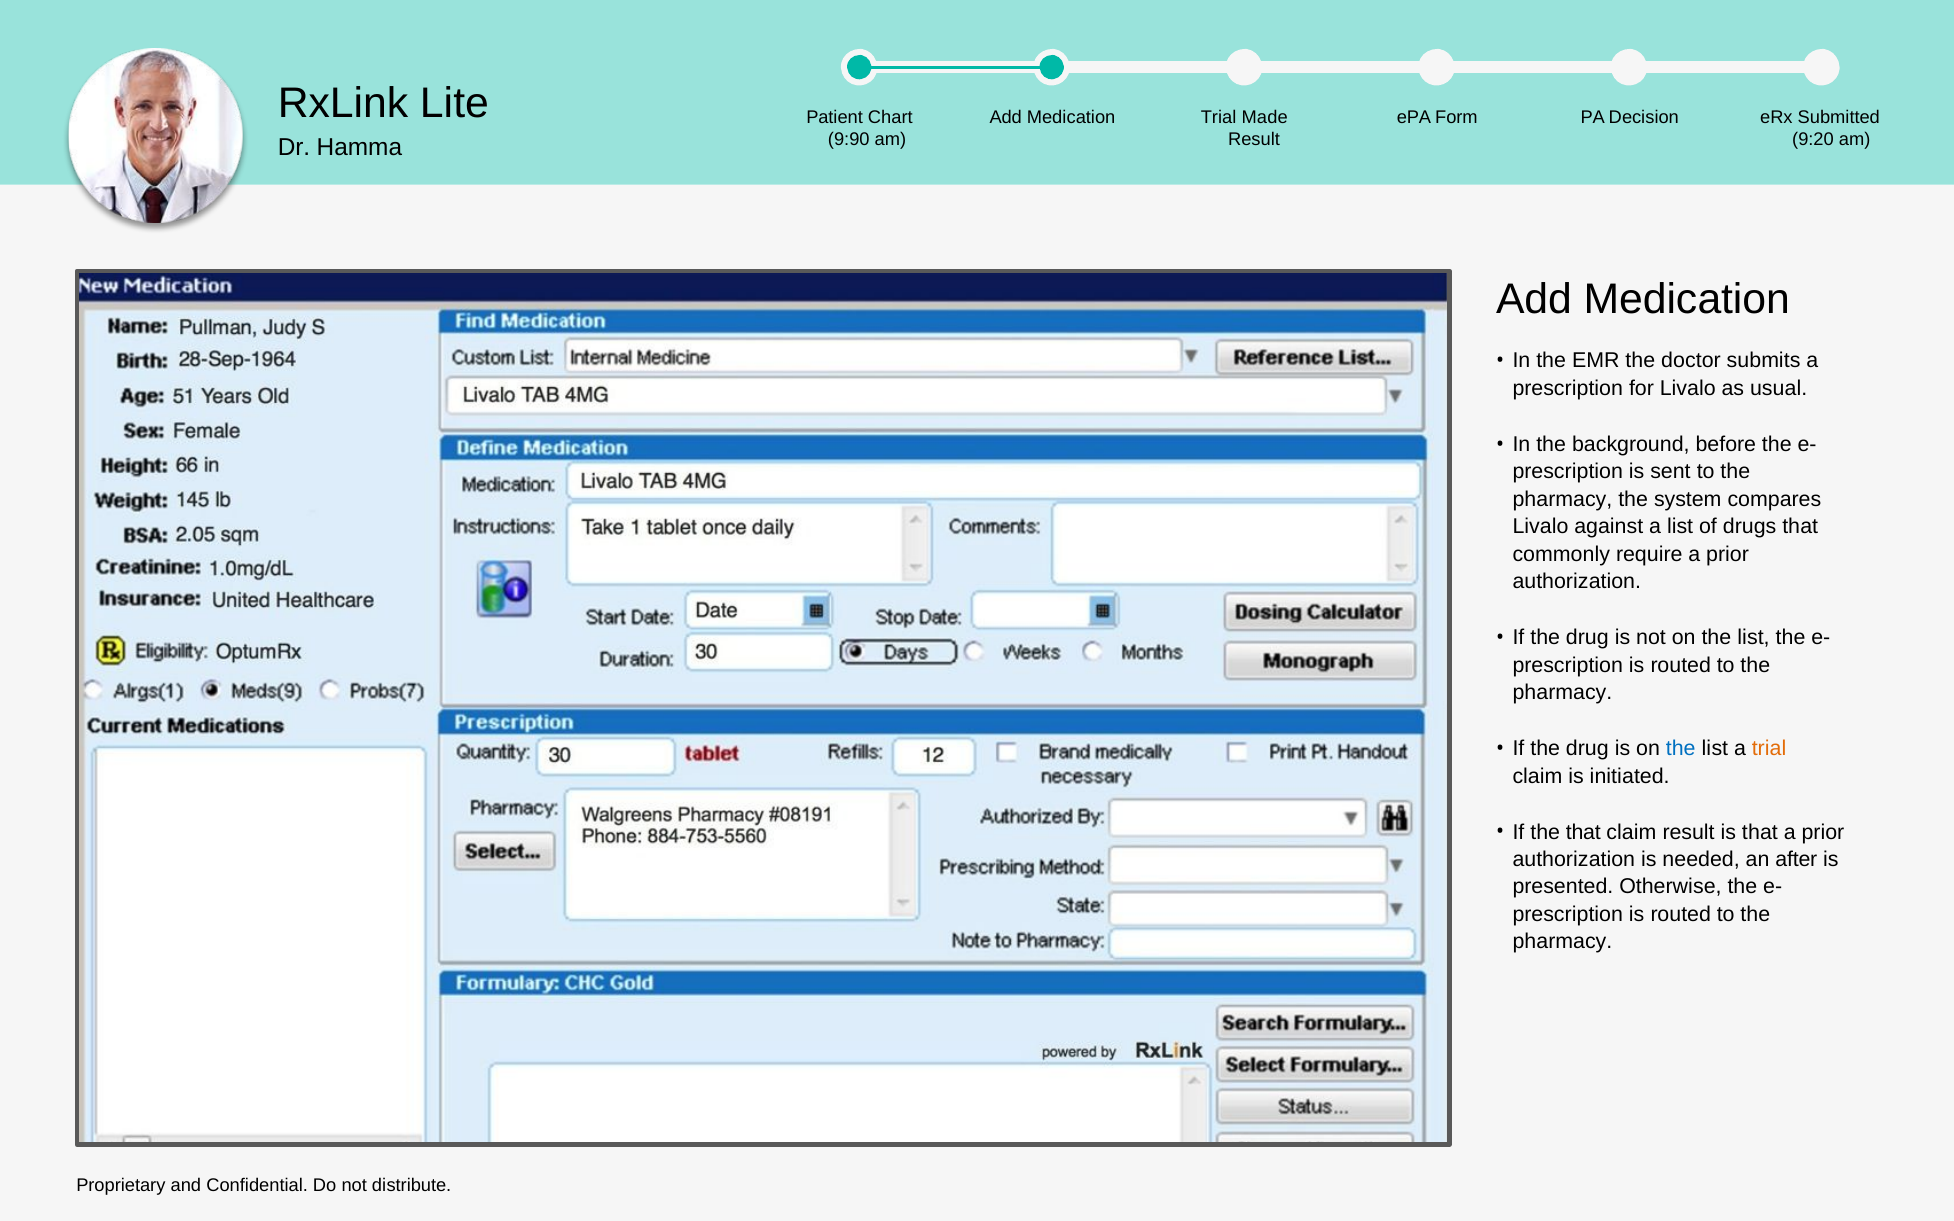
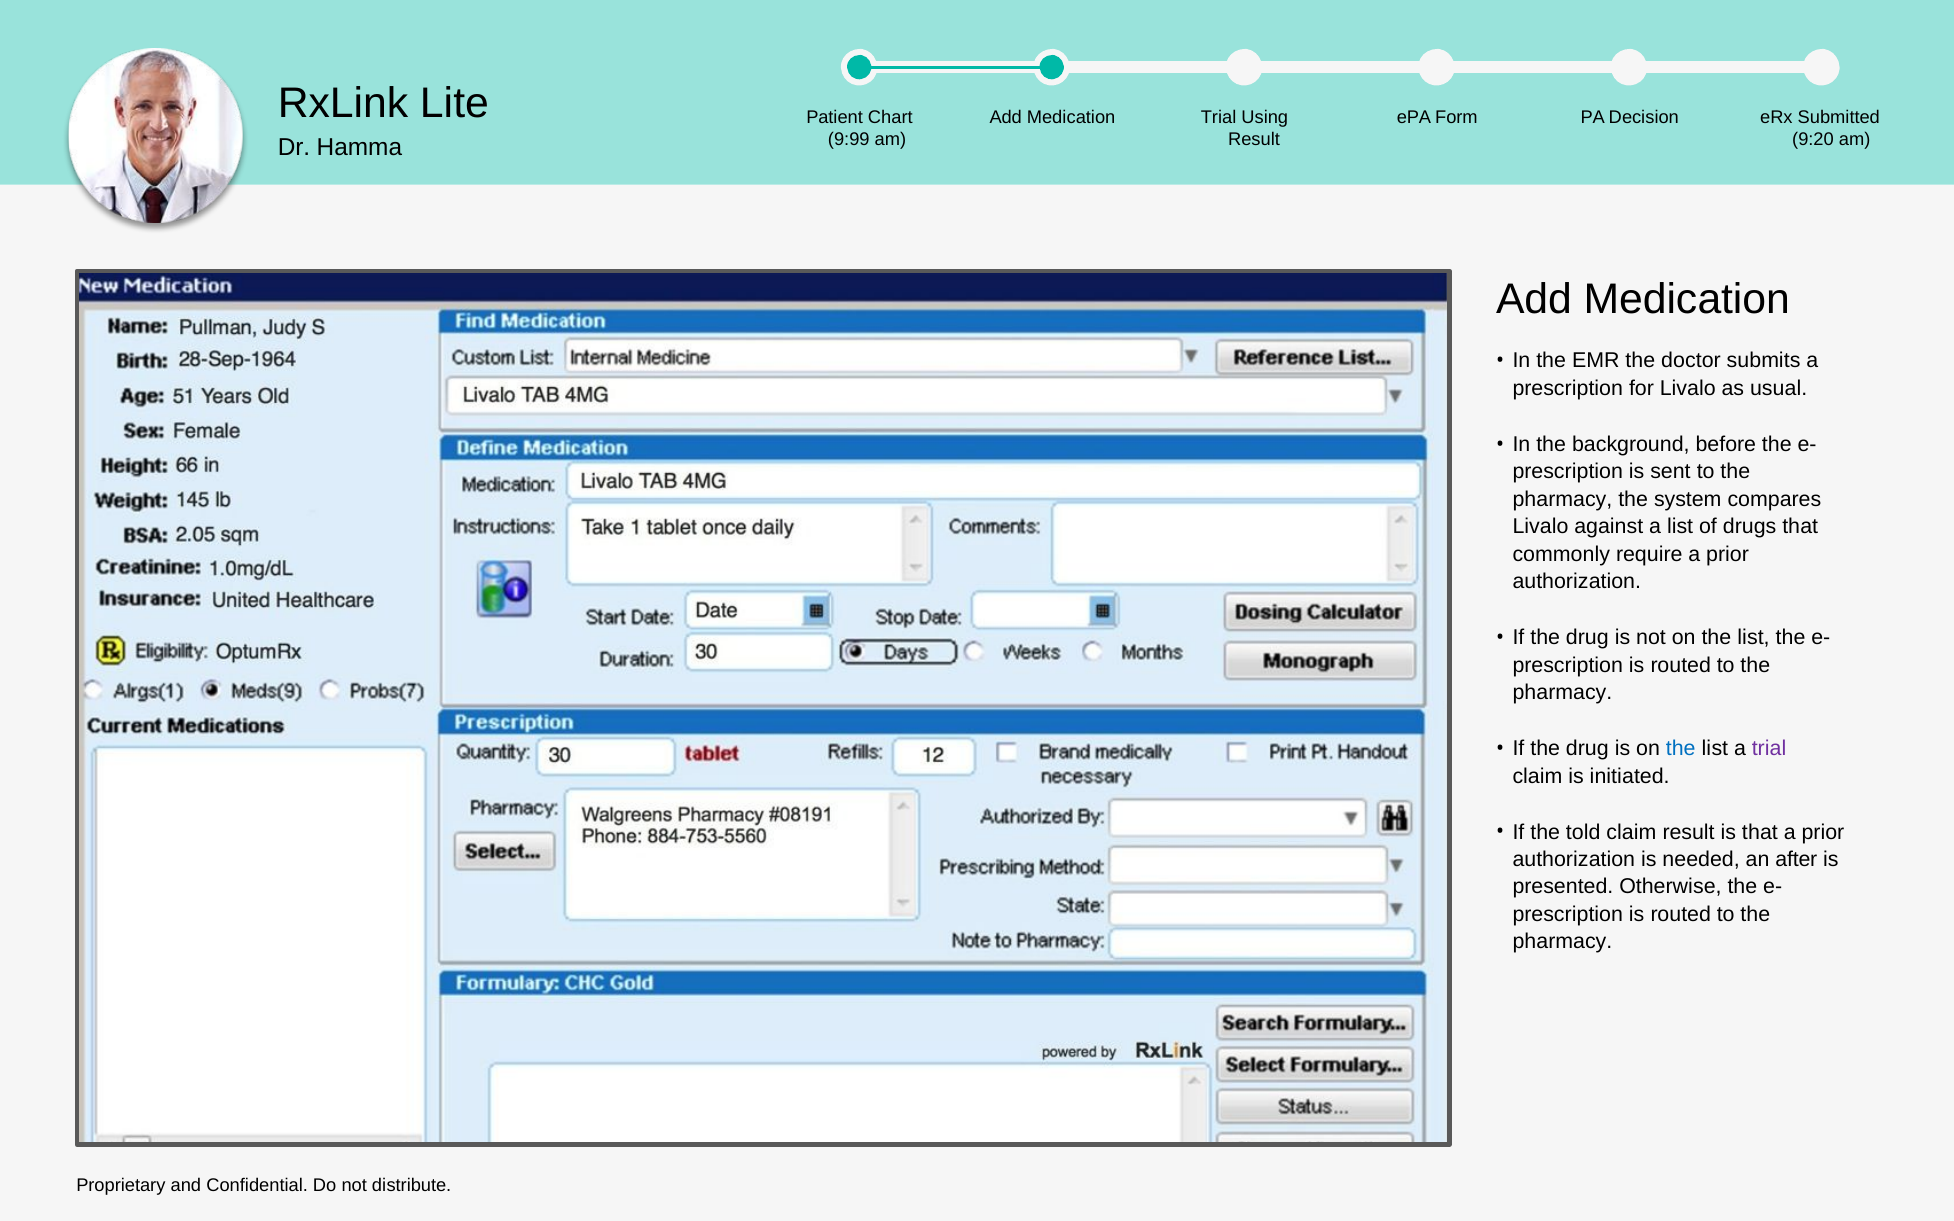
Made: Made -> Using
9:90: 9:90 -> 9:99
trial at (1769, 749) colour: orange -> purple
the that: that -> told
